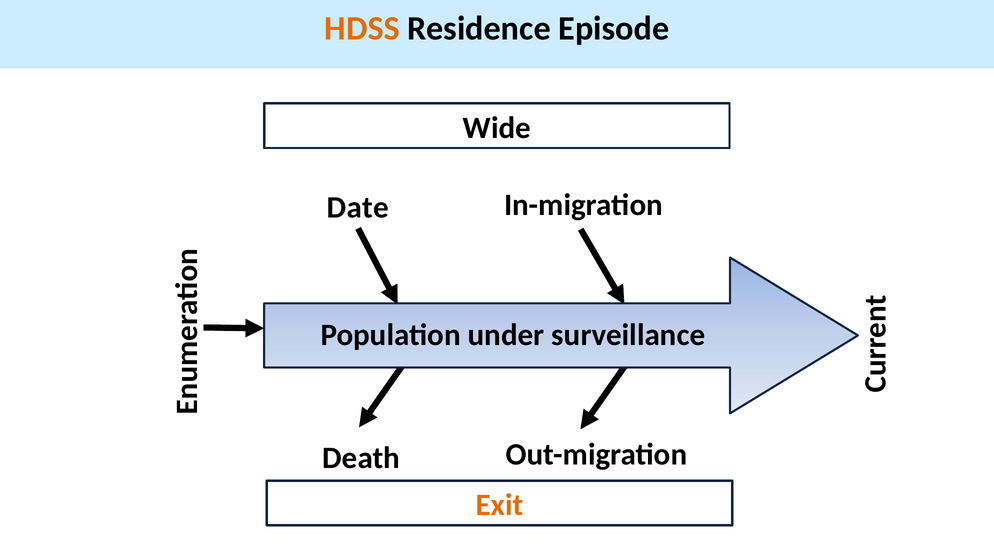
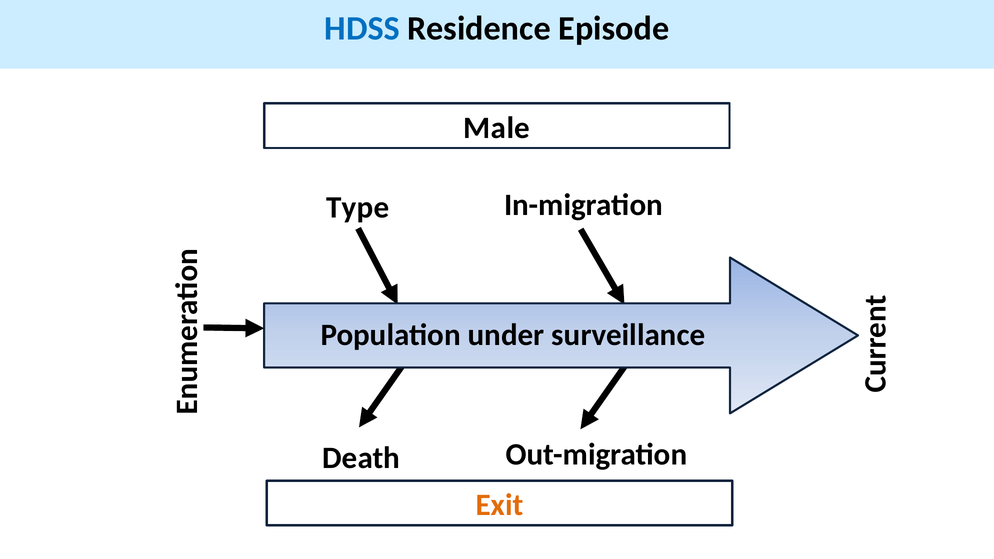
HDSS colour: orange -> blue
Wide: Wide -> Male
Date: Date -> Type
